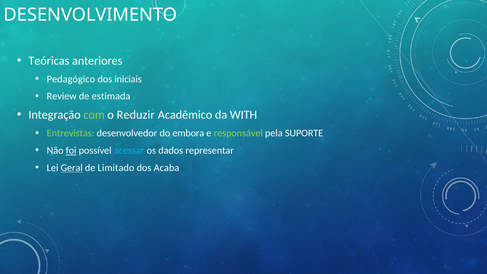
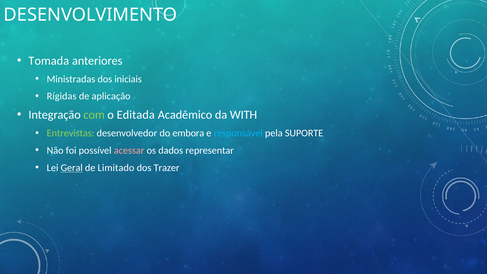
Teóricas: Teóricas -> Tomada
Pedagógico: Pedagógico -> Ministradas
Review: Review -> Rígidas
estimada: estimada -> aplicação
Reduzir: Reduzir -> Editada
responsável colour: light green -> light blue
foi underline: present -> none
acessar colour: light blue -> pink
Acaba: Acaba -> Trazer
